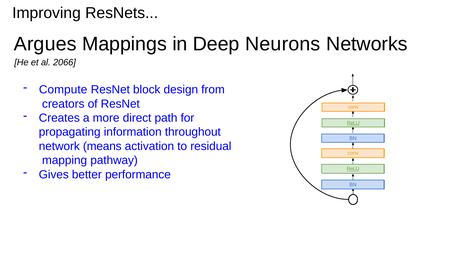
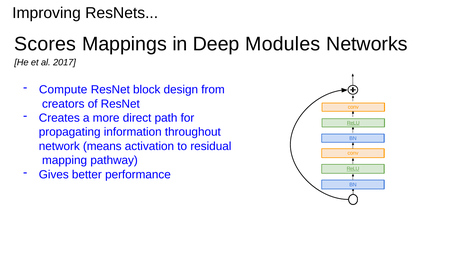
Argues: Argues -> Scores
Neurons: Neurons -> Modules
2066: 2066 -> 2017
